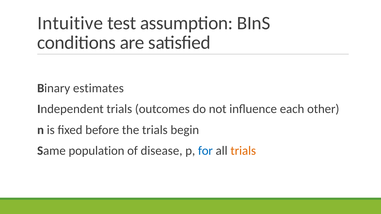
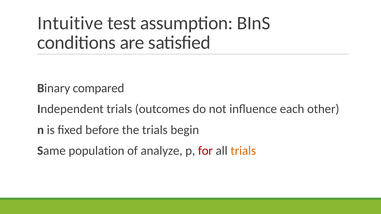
estimates: estimates -> compared
disease: disease -> analyze
for colour: blue -> red
